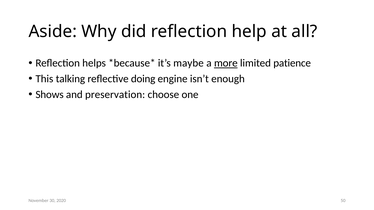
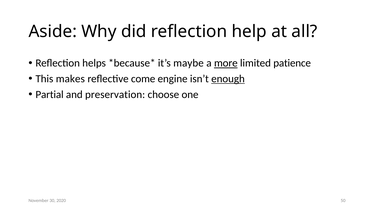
talking: talking -> makes
doing: doing -> come
enough underline: none -> present
Shows: Shows -> Partial
